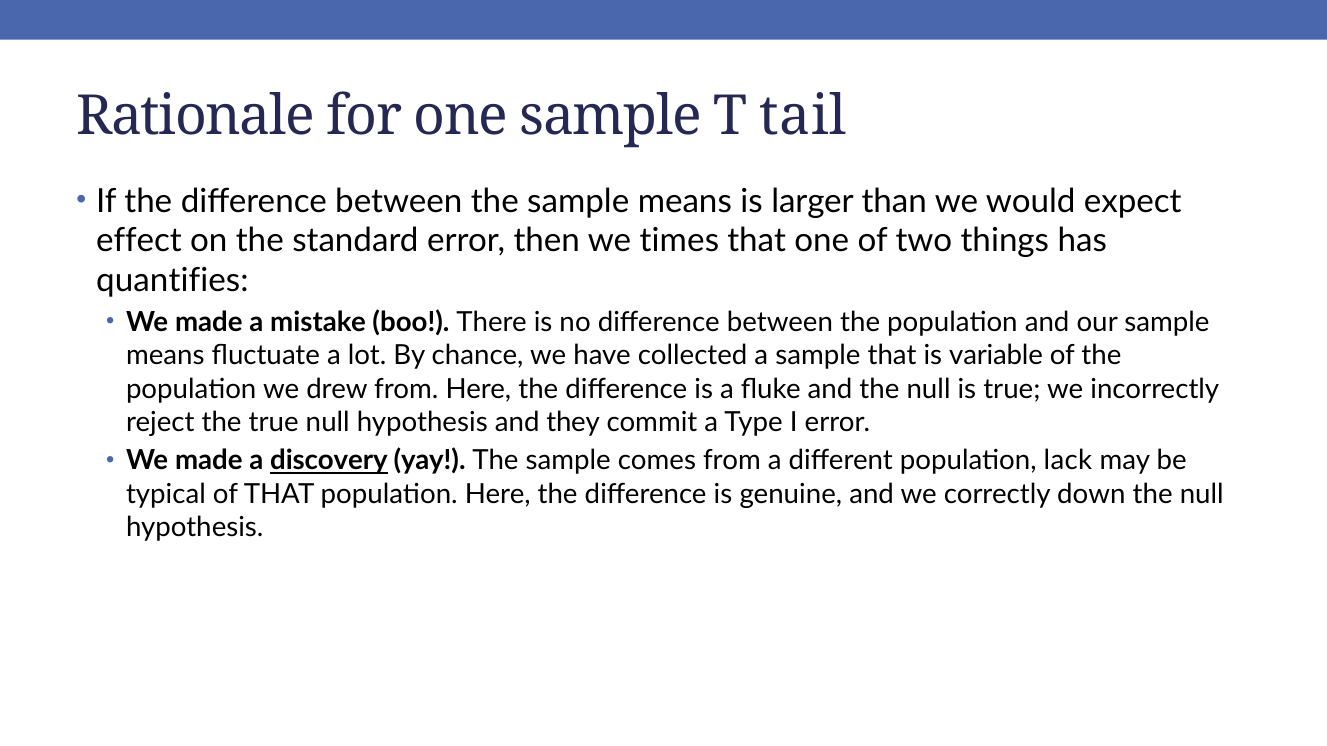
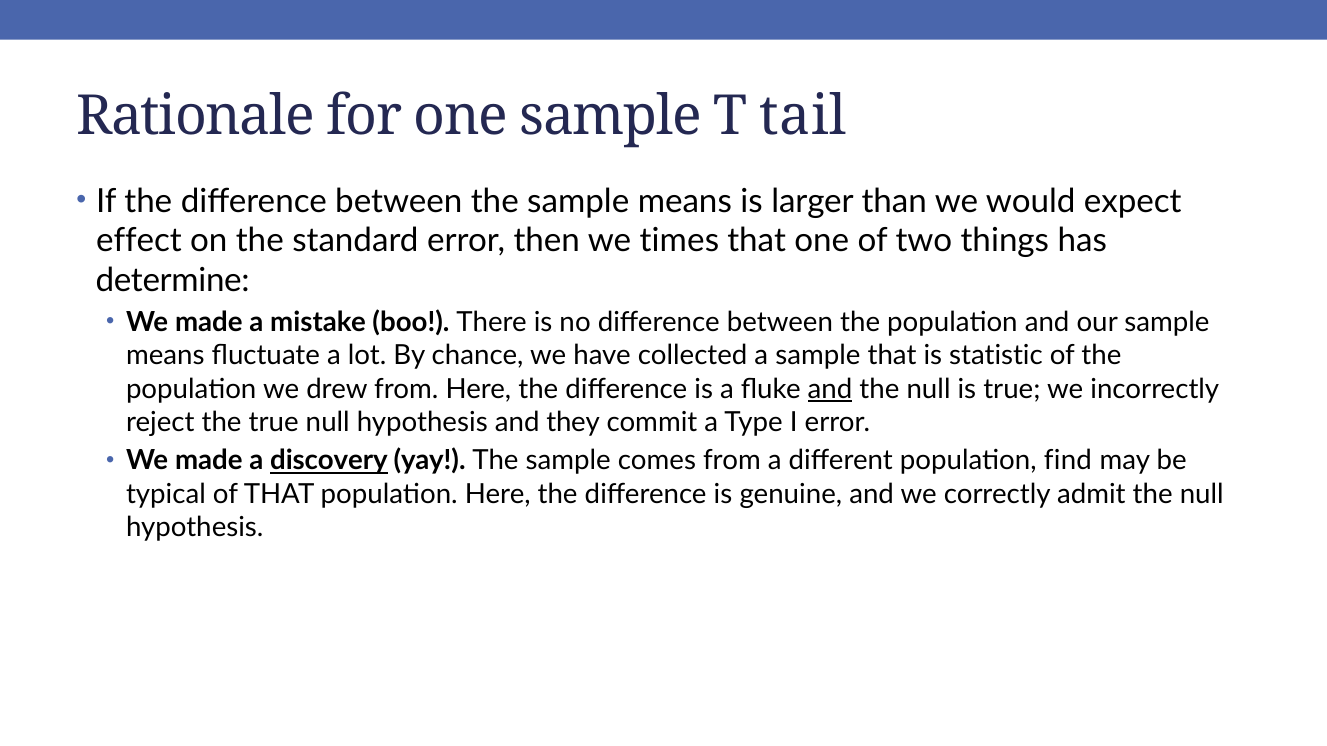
quantifies: quantifies -> determine
variable: variable -> statistic
and at (830, 389) underline: none -> present
lack: lack -> find
down: down -> admit
